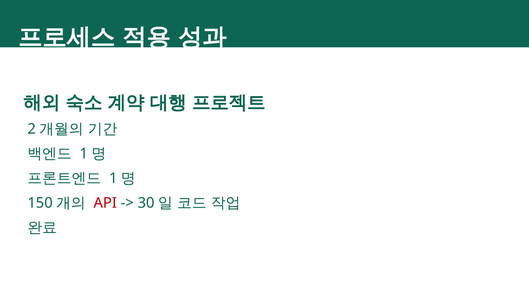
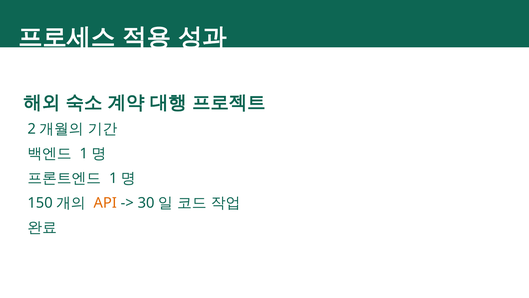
API colour: red -> orange
